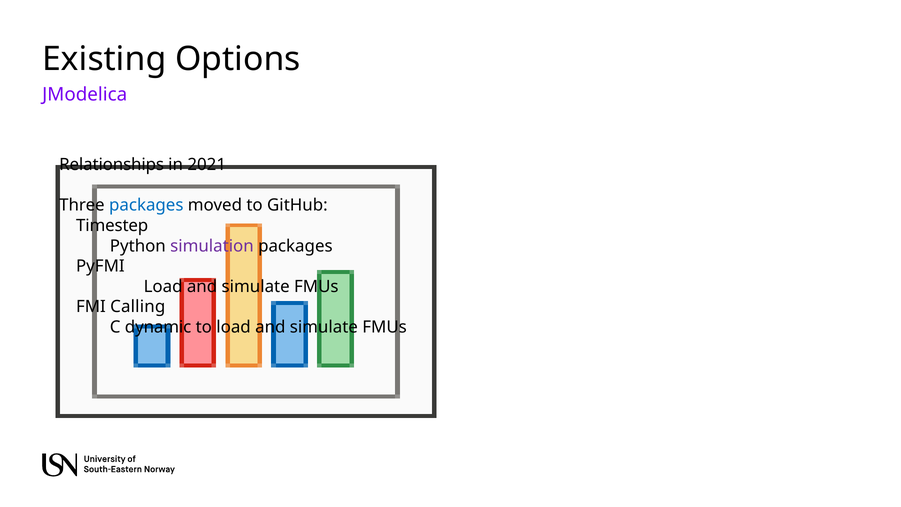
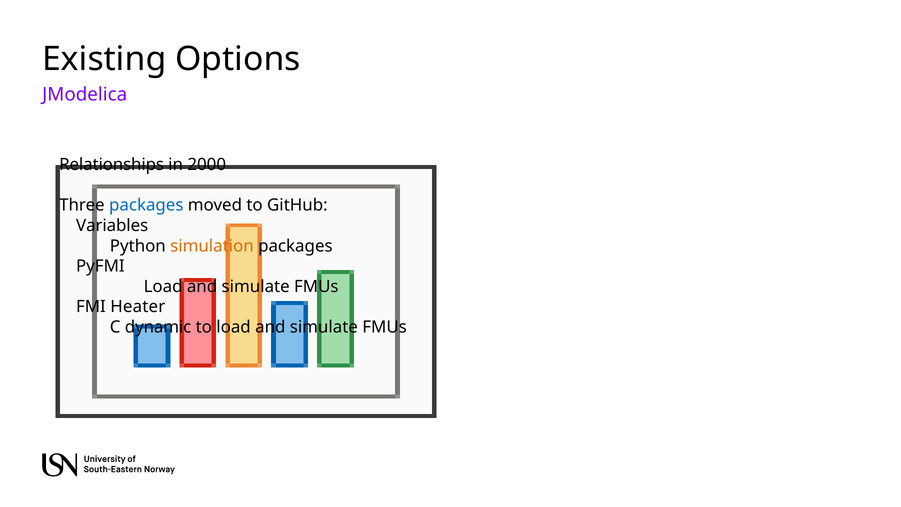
2021: 2021 -> 2000
Timestep: Timestep -> Variables
simulation colour: purple -> orange
Calling: Calling -> Heater
